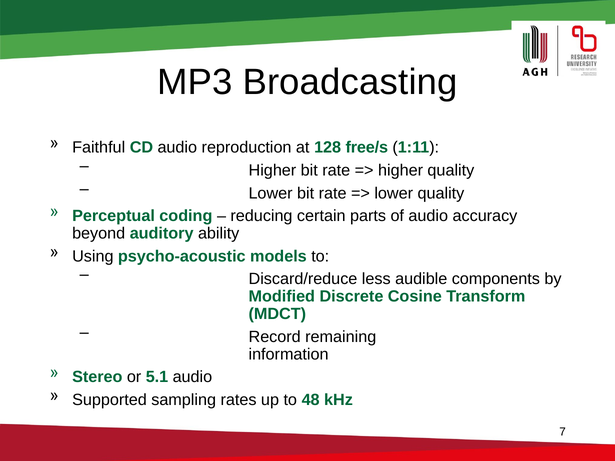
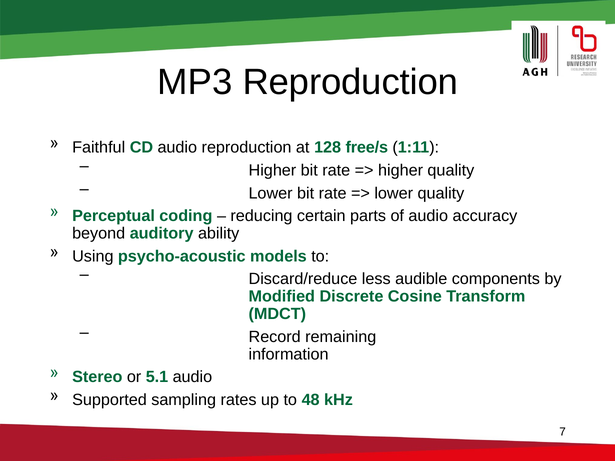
MP3 Broadcasting: Broadcasting -> Reproduction
